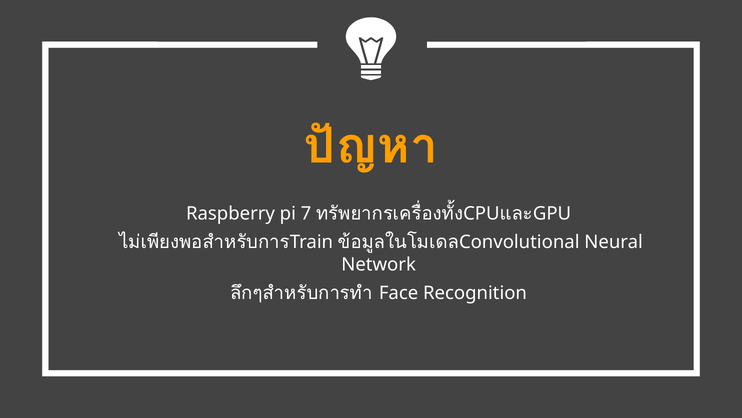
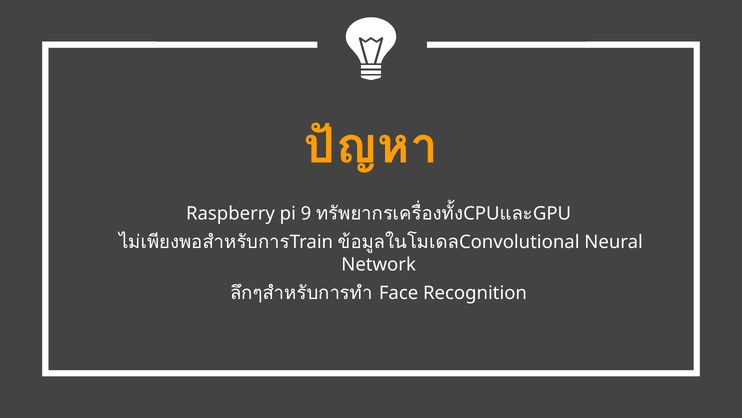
7: 7 -> 9
